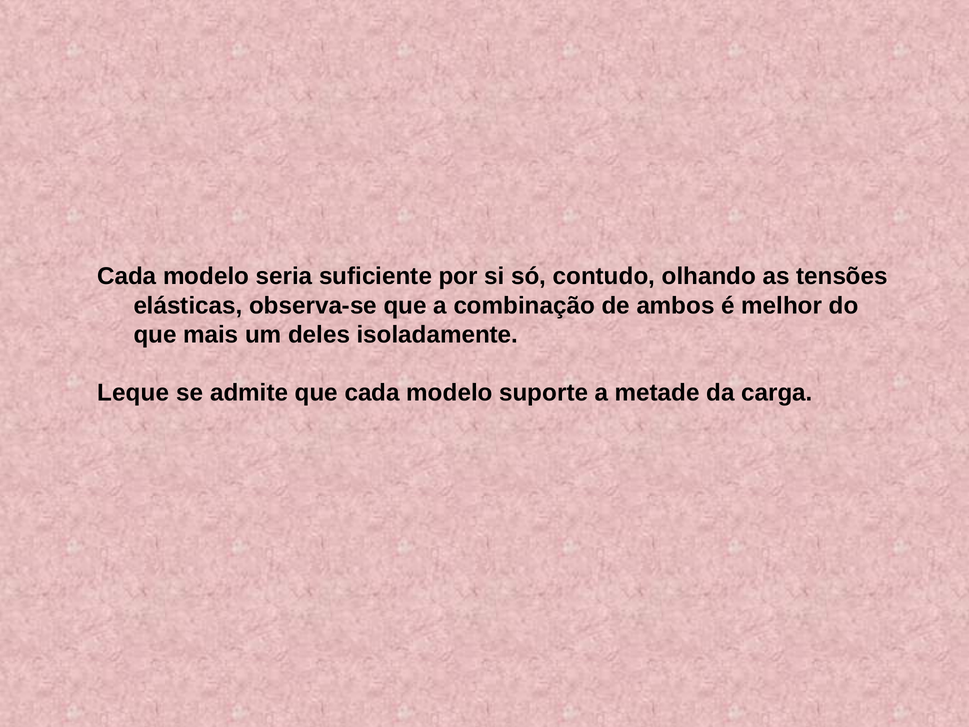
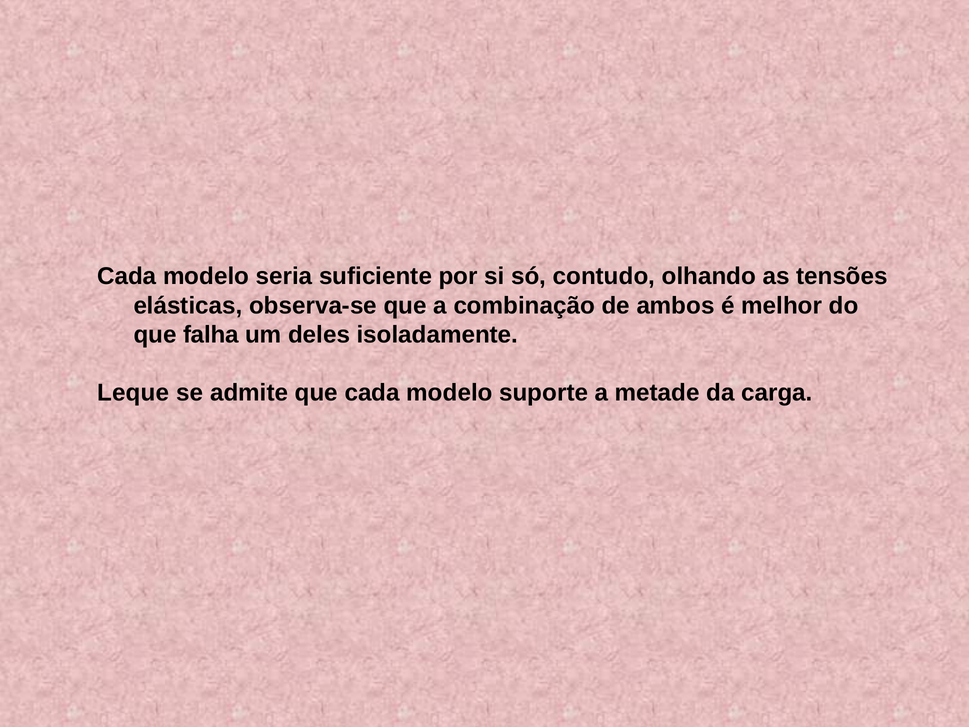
mais: mais -> falha
